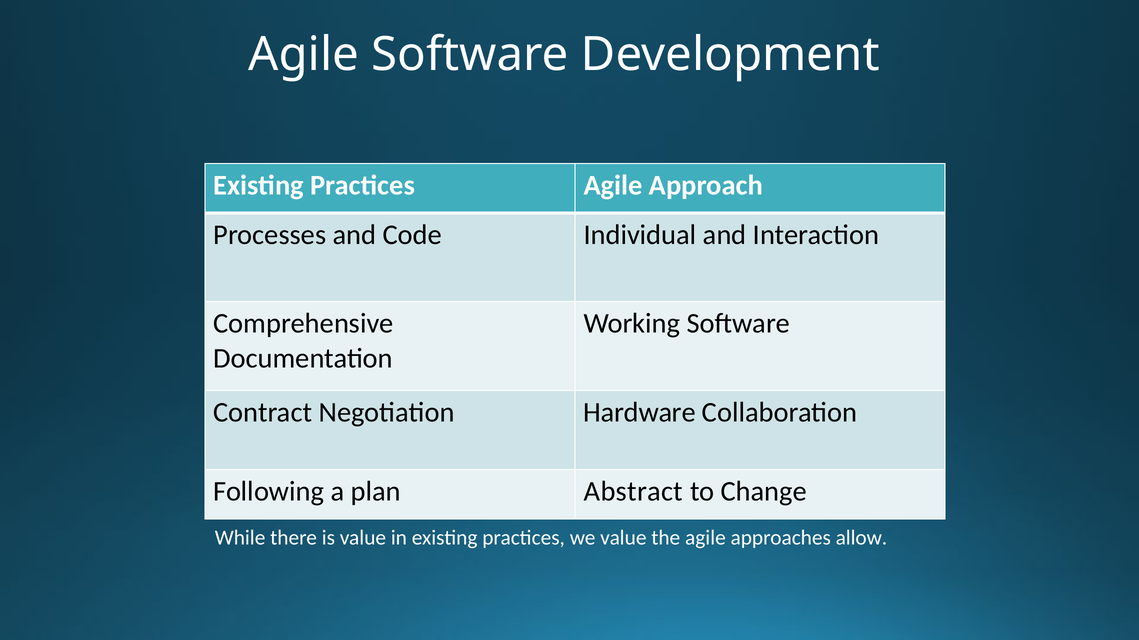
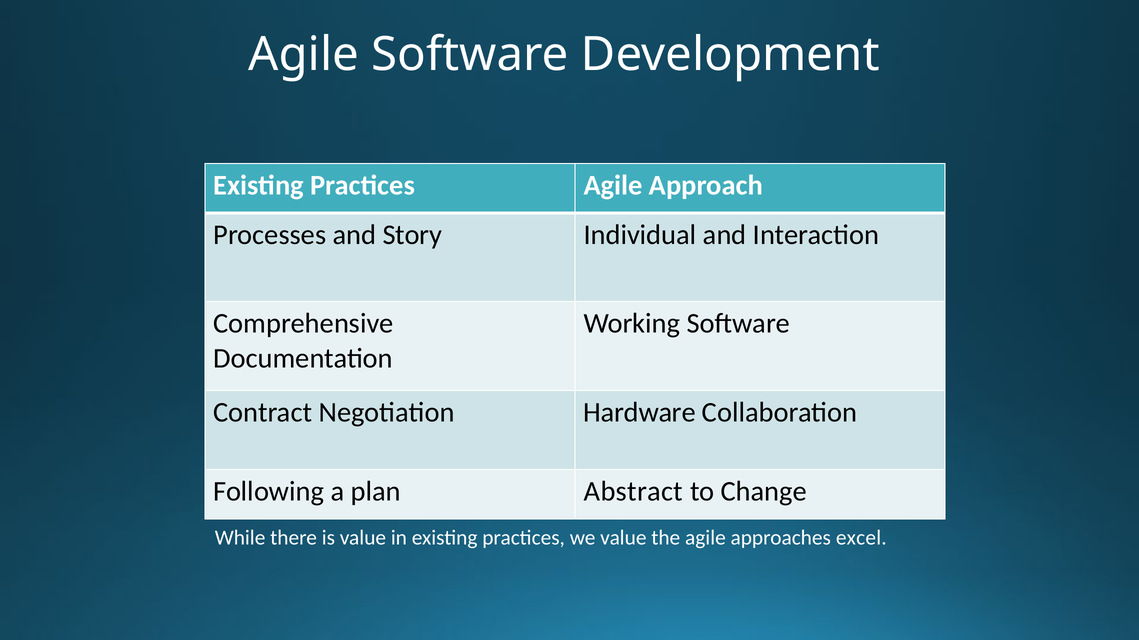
Code: Code -> Story
allow: allow -> excel
